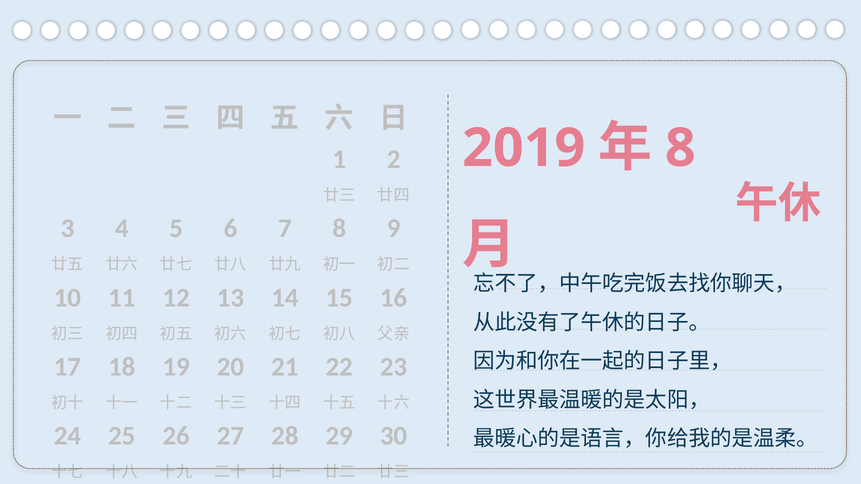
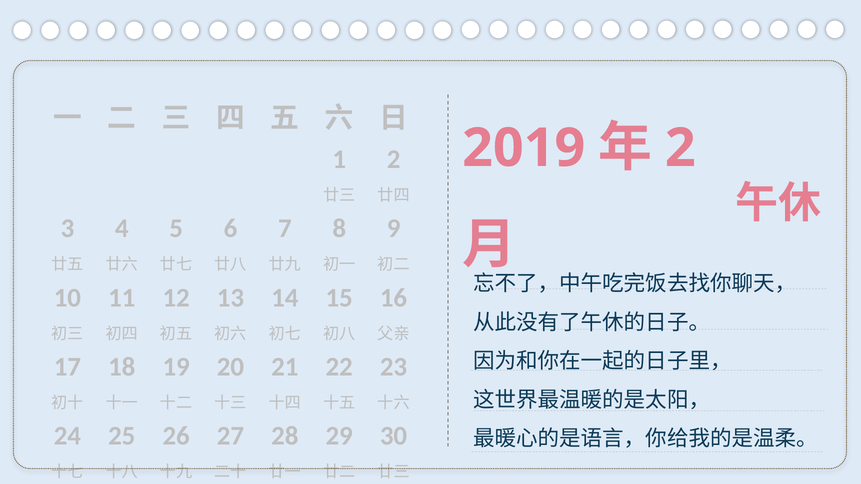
8 at (680, 148): 8 -> 2
